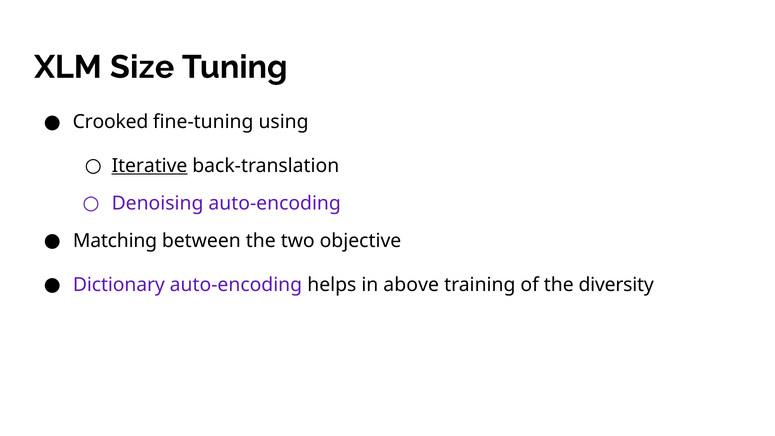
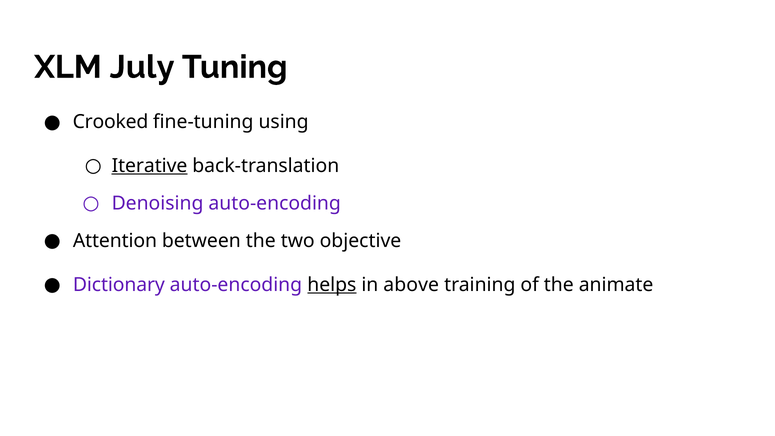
Size: Size -> July
Matching: Matching -> Attention
helps underline: none -> present
diversity: diversity -> animate
